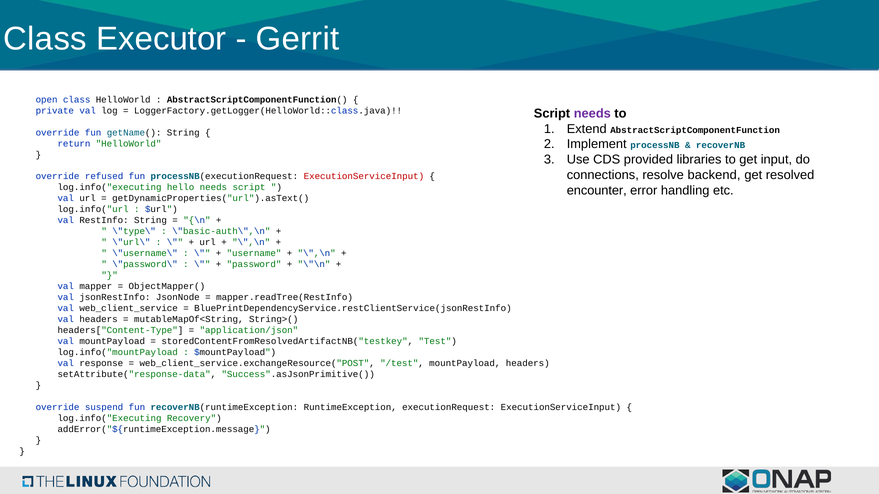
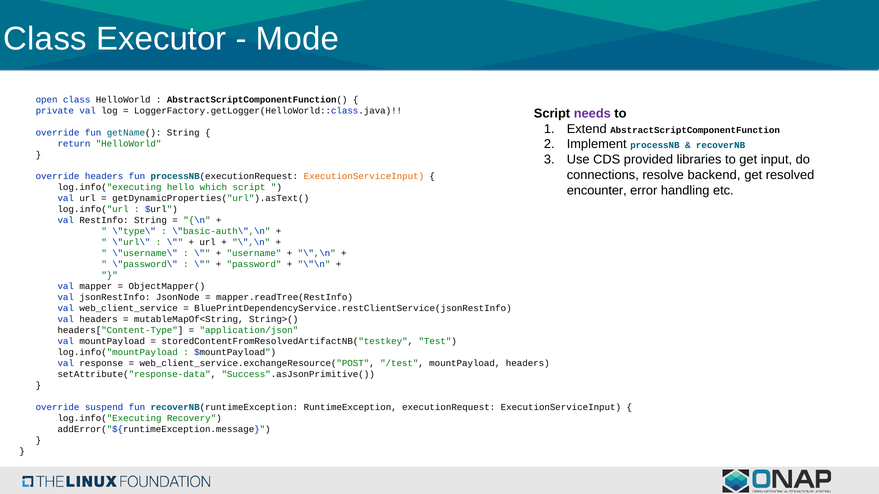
Gerrit: Gerrit -> Mode
override refused: refused -> headers
ExecutionServiceInput at (364, 177) colour: red -> orange
hello needs: needs -> which
